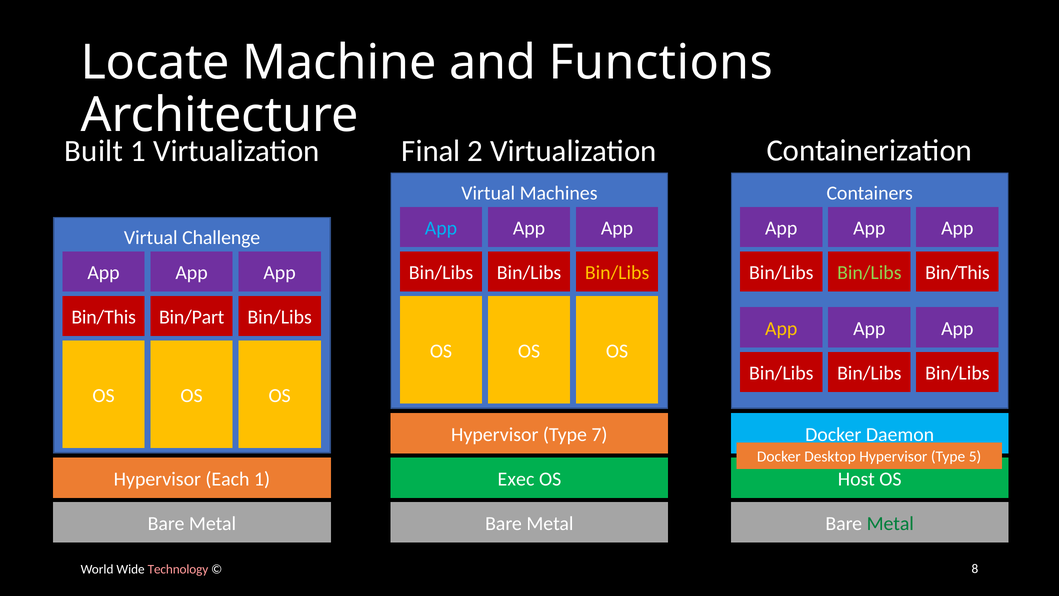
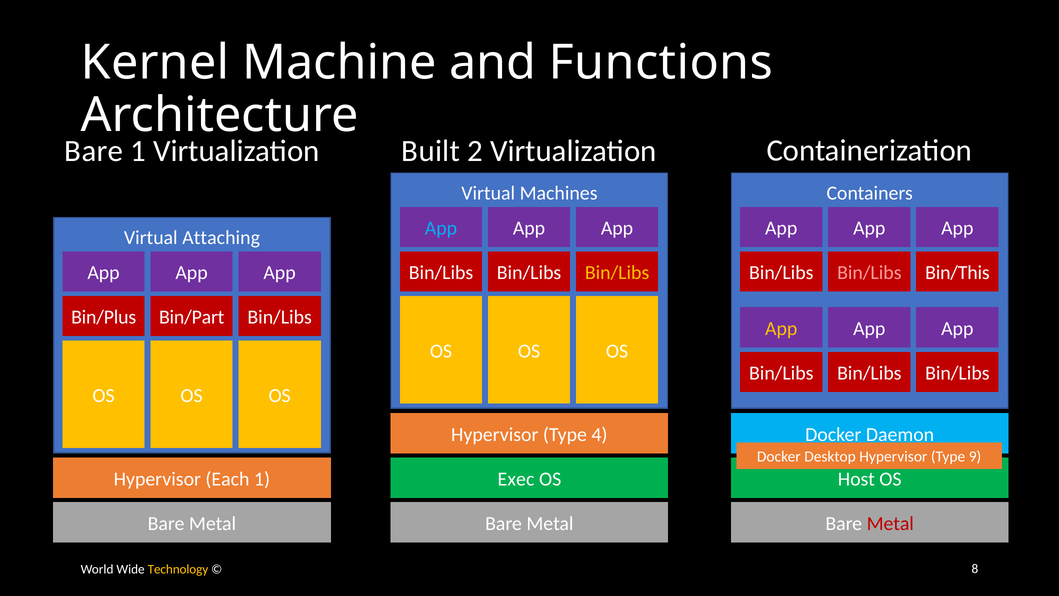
Locate: Locate -> Kernel
Built at (94, 151): Built -> Bare
Final: Final -> Built
Challenge: Challenge -> Attaching
Bin/Libs at (869, 273) colour: light green -> pink
Bin/This at (104, 317): Bin/This -> Bin/Plus
7: 7 -> 4
5: 5 -> 9
Metal at (890, 523) colour: green -> red
Technology colour: pink -> yellow
